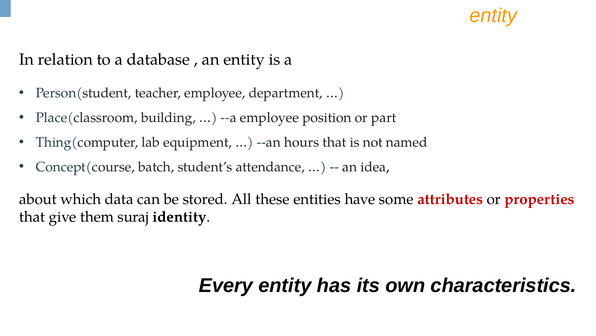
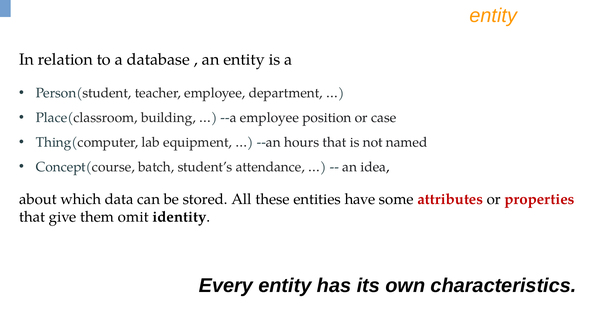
part: part -> case
suraj: suraj -> omit
